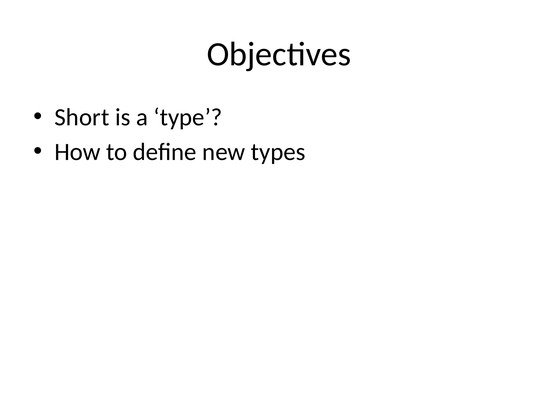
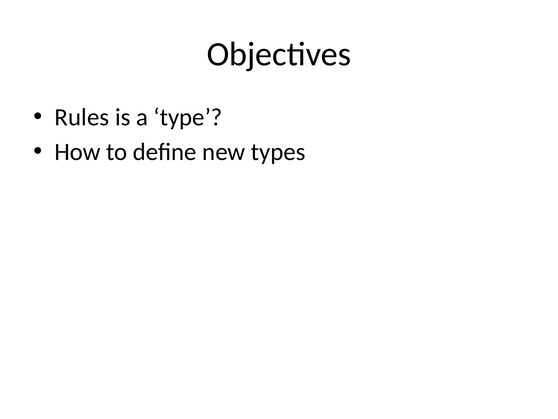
Short: Short -> Rules
